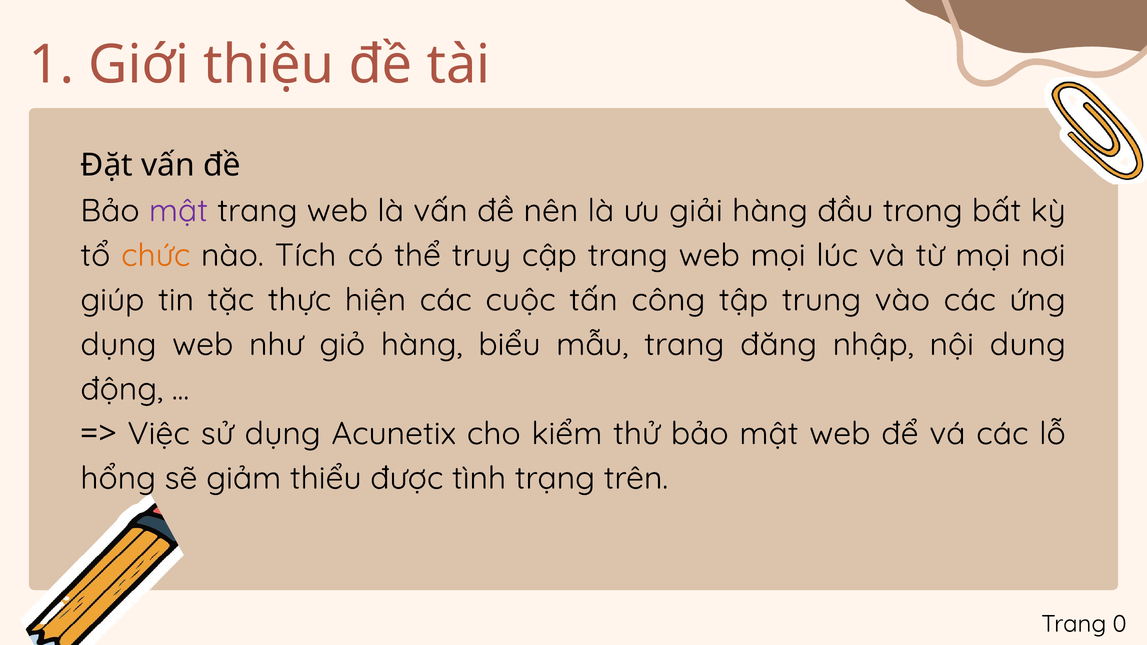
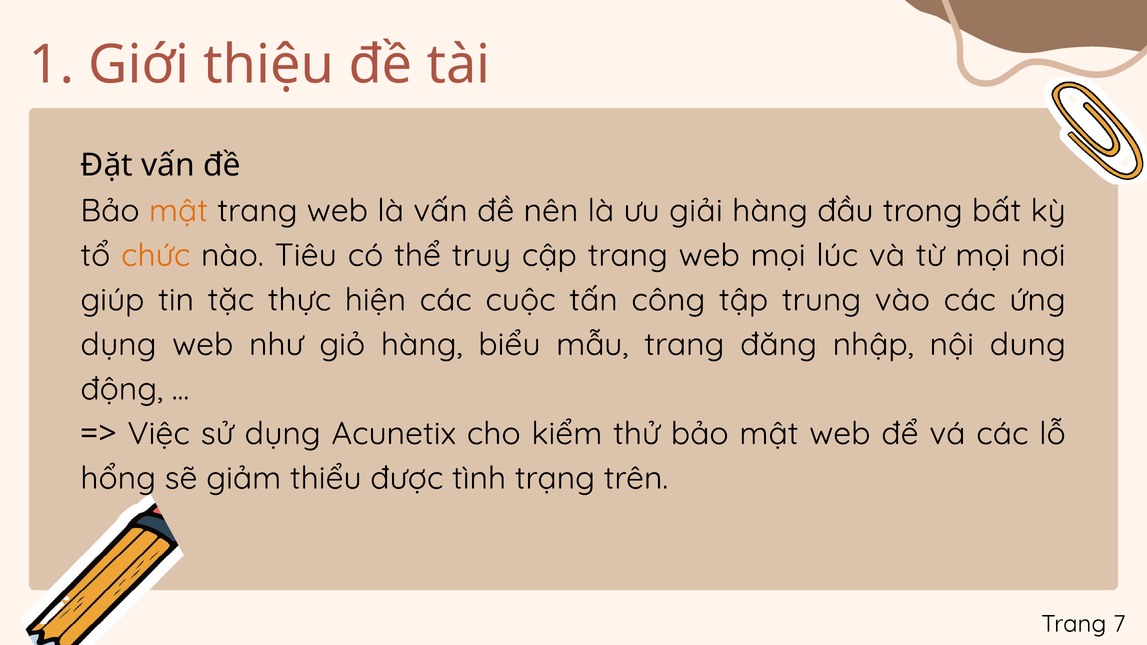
mật at (178, 211) colour: purple -> orange
Tích: Tích -> Tiêu
0: 0 -> 7
